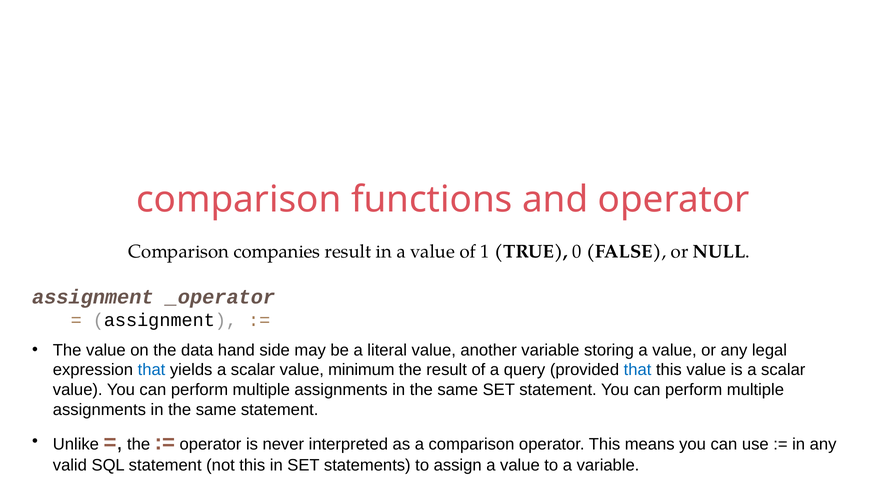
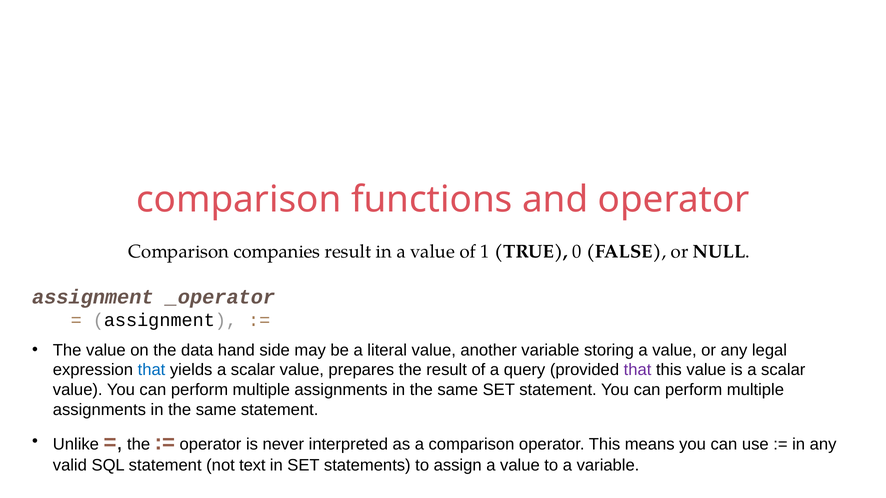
minimum: minimum -> prepares
that at (638, 370) colour: blue -> purple
not this: this -> text
